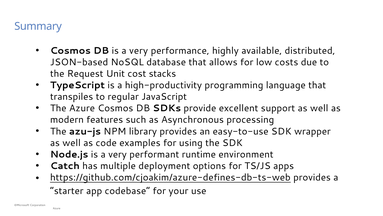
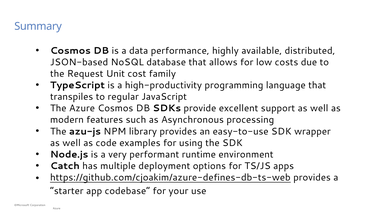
DB is a very: very -> data
stacks: stacks -> family
